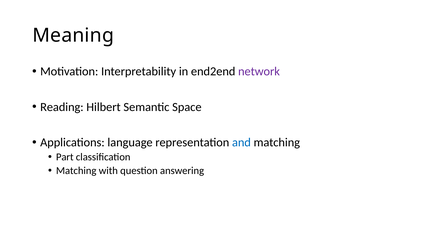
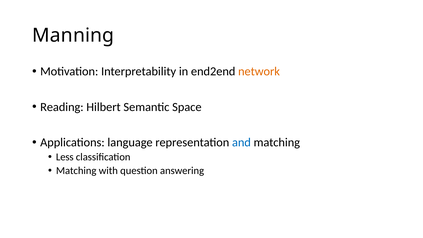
Meaning: Meaning -> Manning
network colour: purple -> orange
Part: Part -> Less
